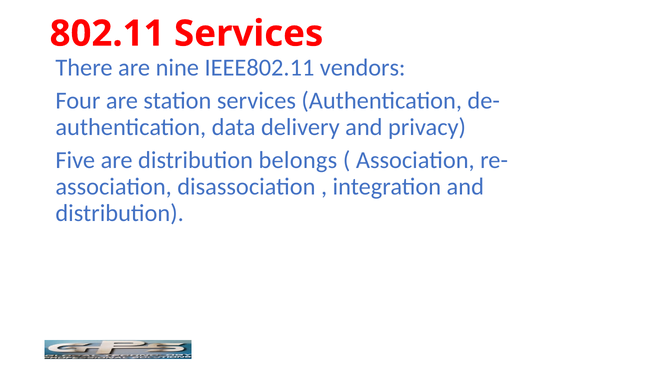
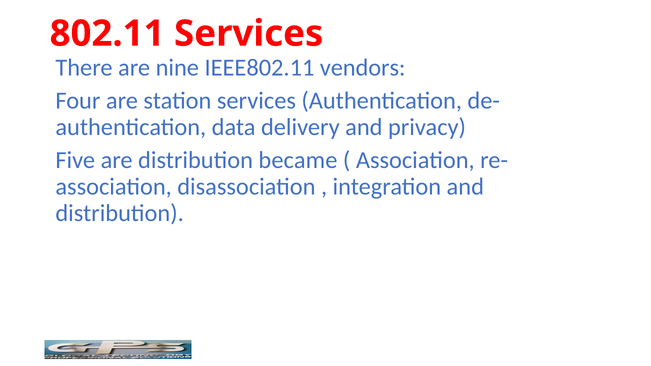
belongs: belongs -> became
